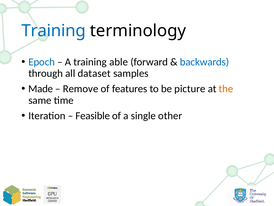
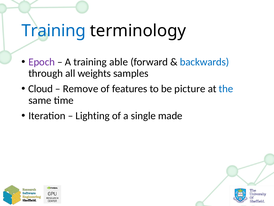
Epoch colour: blue -> purple
dataset: dataset -> weights
Made: Made -> Cloud
the colour: orange -> blue
Feasible: Feasible -> Lighting
other: other -> made
